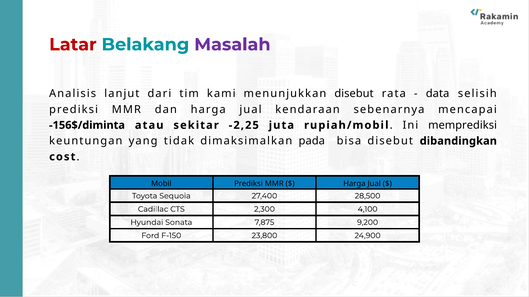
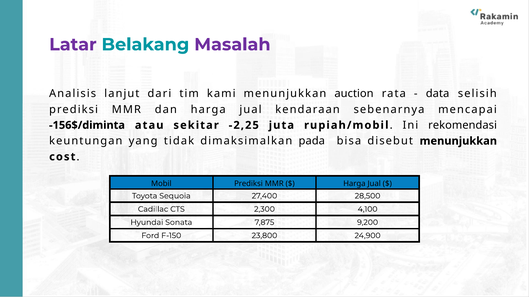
Latar colour: red -> purple
menunjukkan disebut: disebut -> auction
memprediksi: memprediksi -> rekomendasi
disebut dibandingkan: dibandingkan -> menunjukkan
